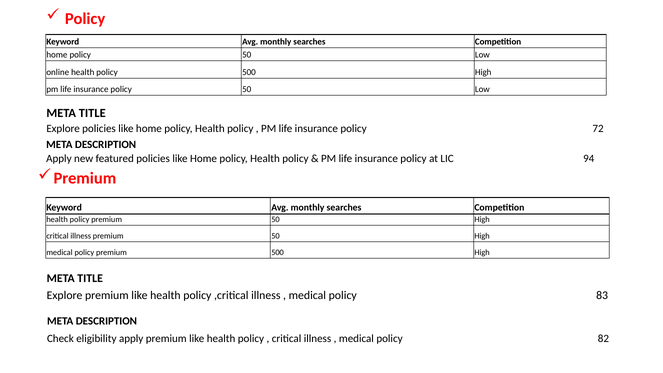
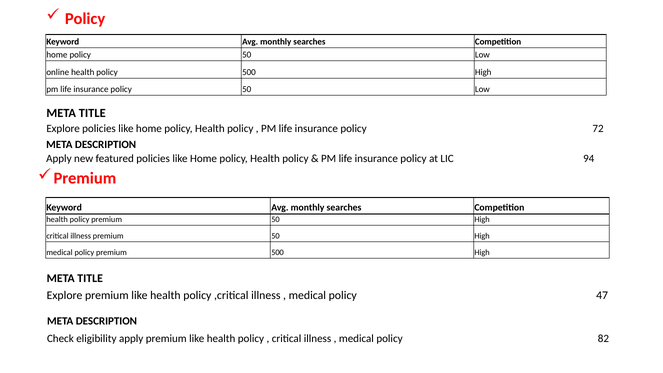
83: 83 -> 47
